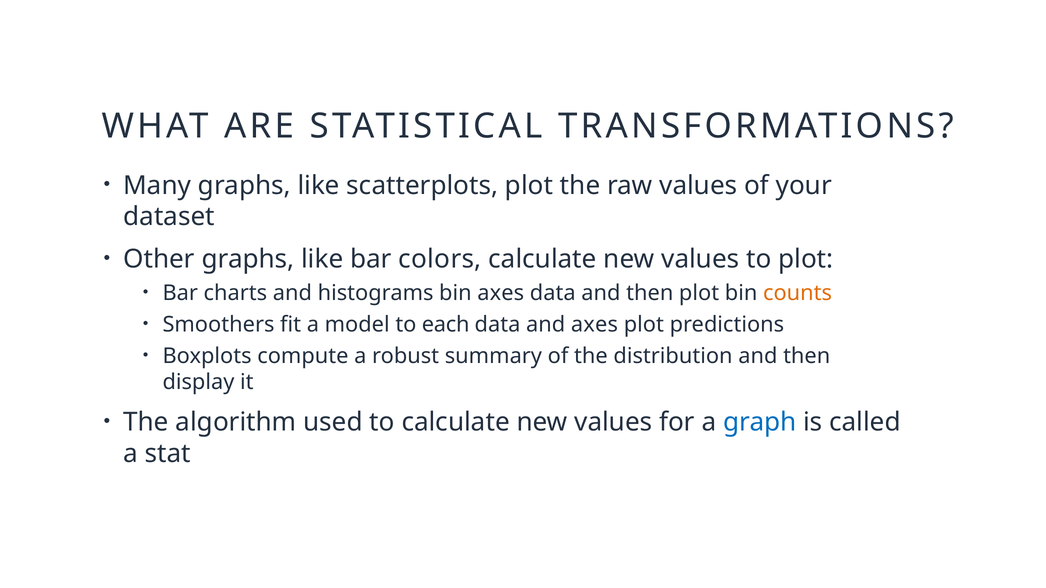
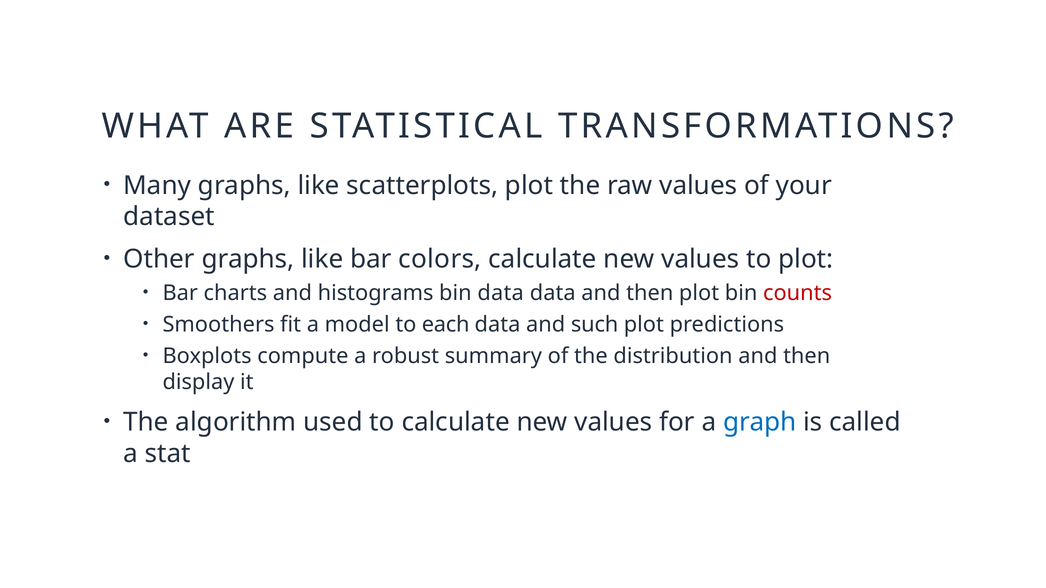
bin axes: axes -> data
counts colour: orange -> red
and axes: axes -> such
